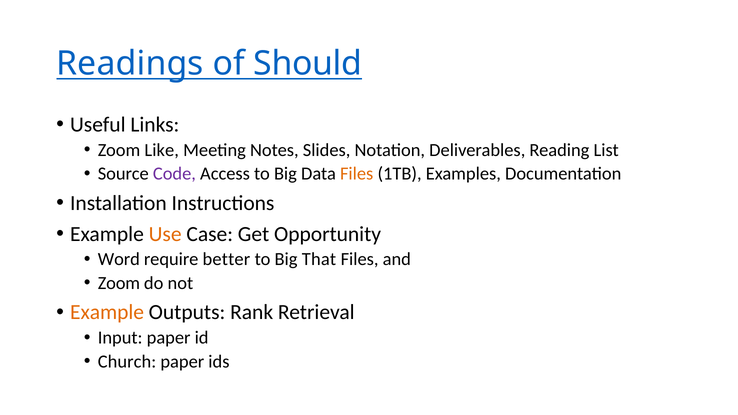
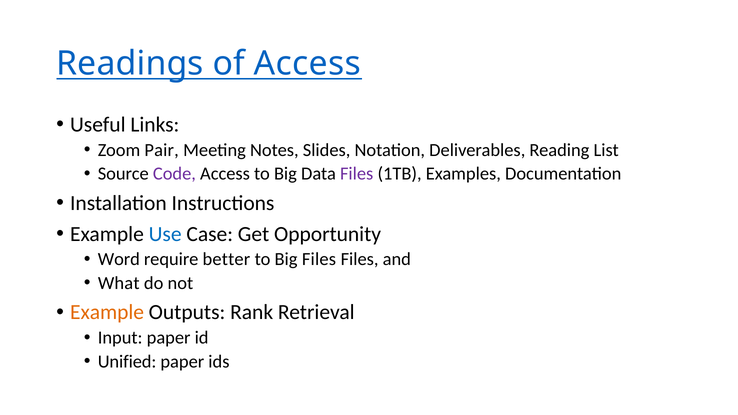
of Should: Should -> Access
Like: Like -> Pair
Files at (357, 174) colour: orange -> purple
Use colour: orange -> blue
Big That: That -> Files
Zoom at (119, 283): Zoom -> What
Church: Church -> Unified
